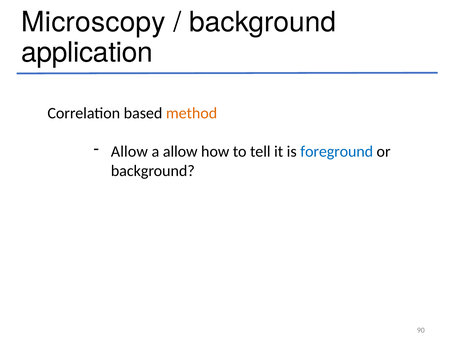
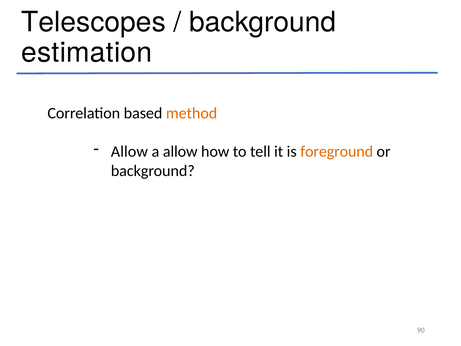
Microscopy: Microscopy -> Telescopes
application: application -> estimation
foreground colour: blue -> orange
